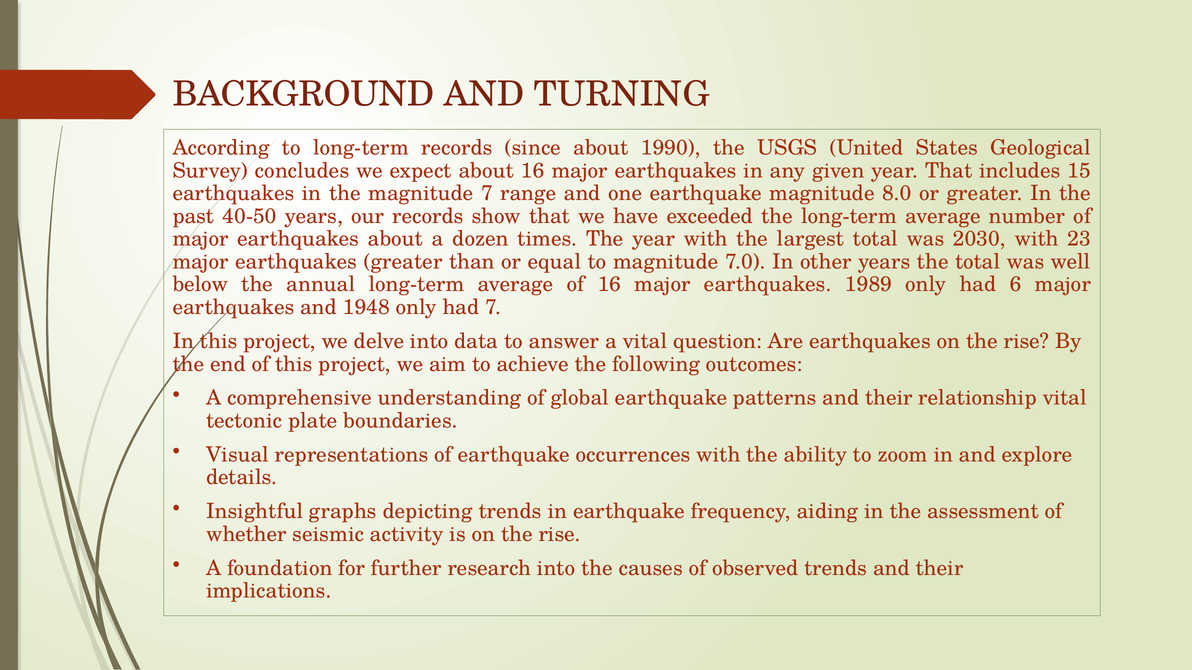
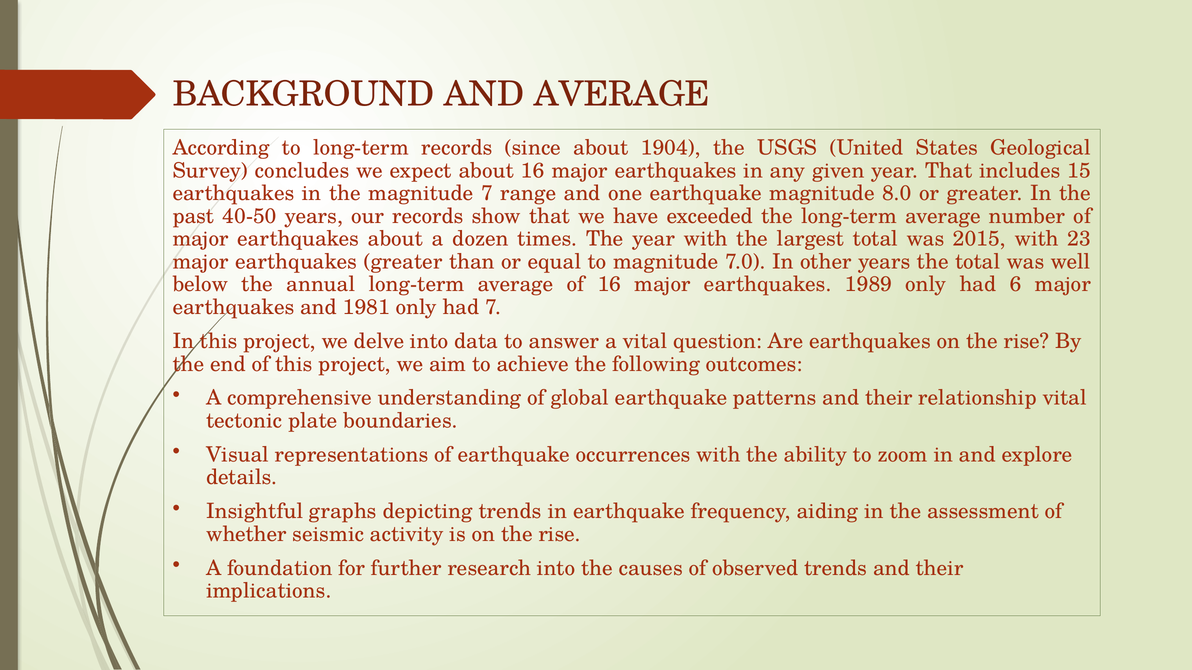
AND TURNING: TURNING -> AVERAGE
1990: 1990 -> 1904
2030: 2030 -> 2015
1948: 1948 -> 1981
